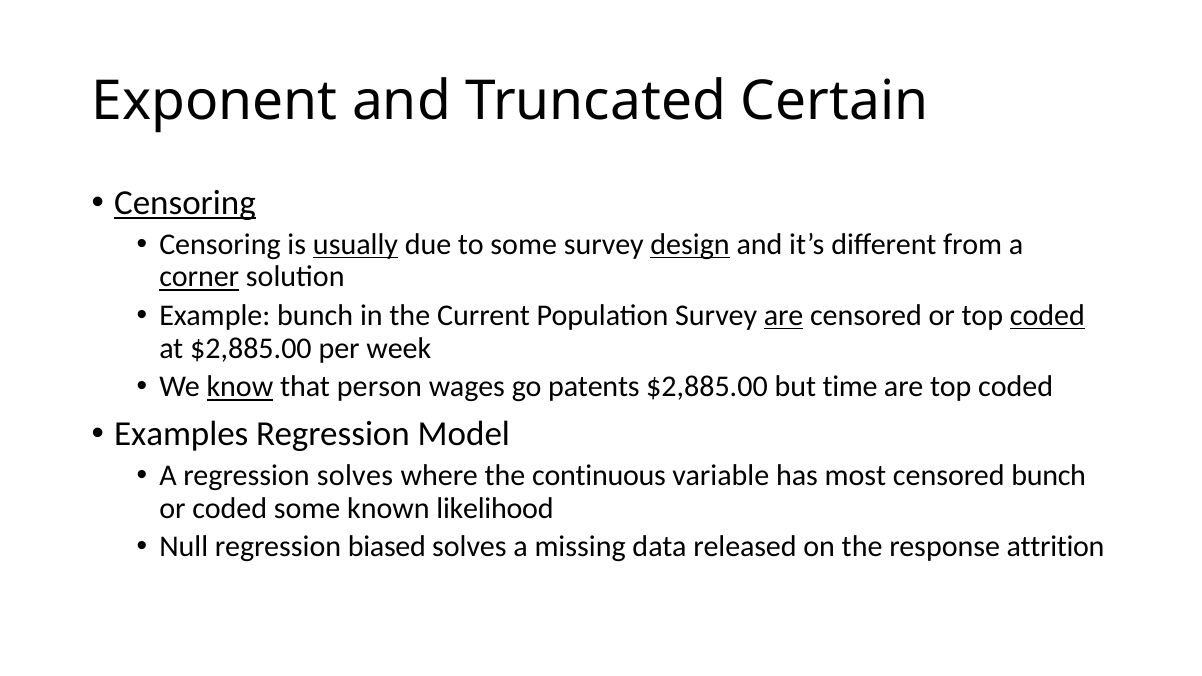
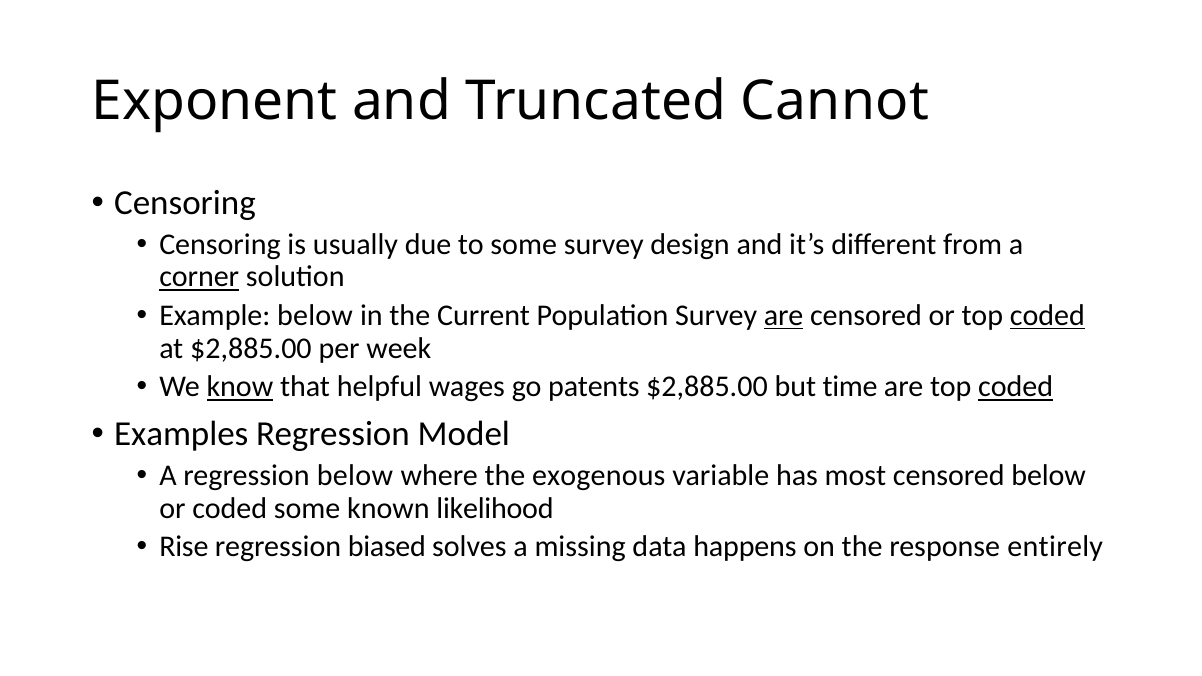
Certain: Certain -> Cannot
Censoring at (185, 203) underline: present -> none
usually underline: present -> none
design underline: present -> none
Example bunch: bunch -> below
person: person -> helpful
coded at (1016, 387) underline: none -> present
regression solves: solves -> below
continuous: continuous -> exogenous
censored bunch: bunch -> below
Null: Null -> Rise
released: released -> happens
attrition: attrition -> entirely
